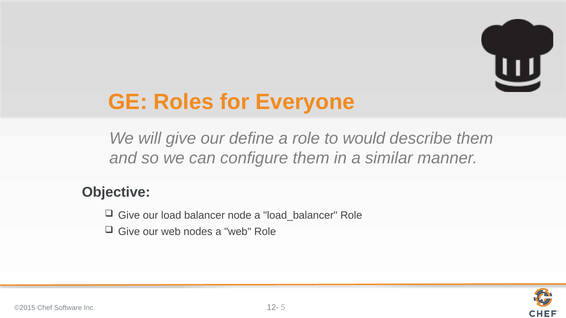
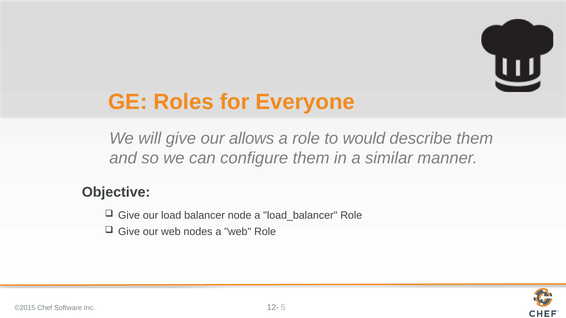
define: define -> allows
